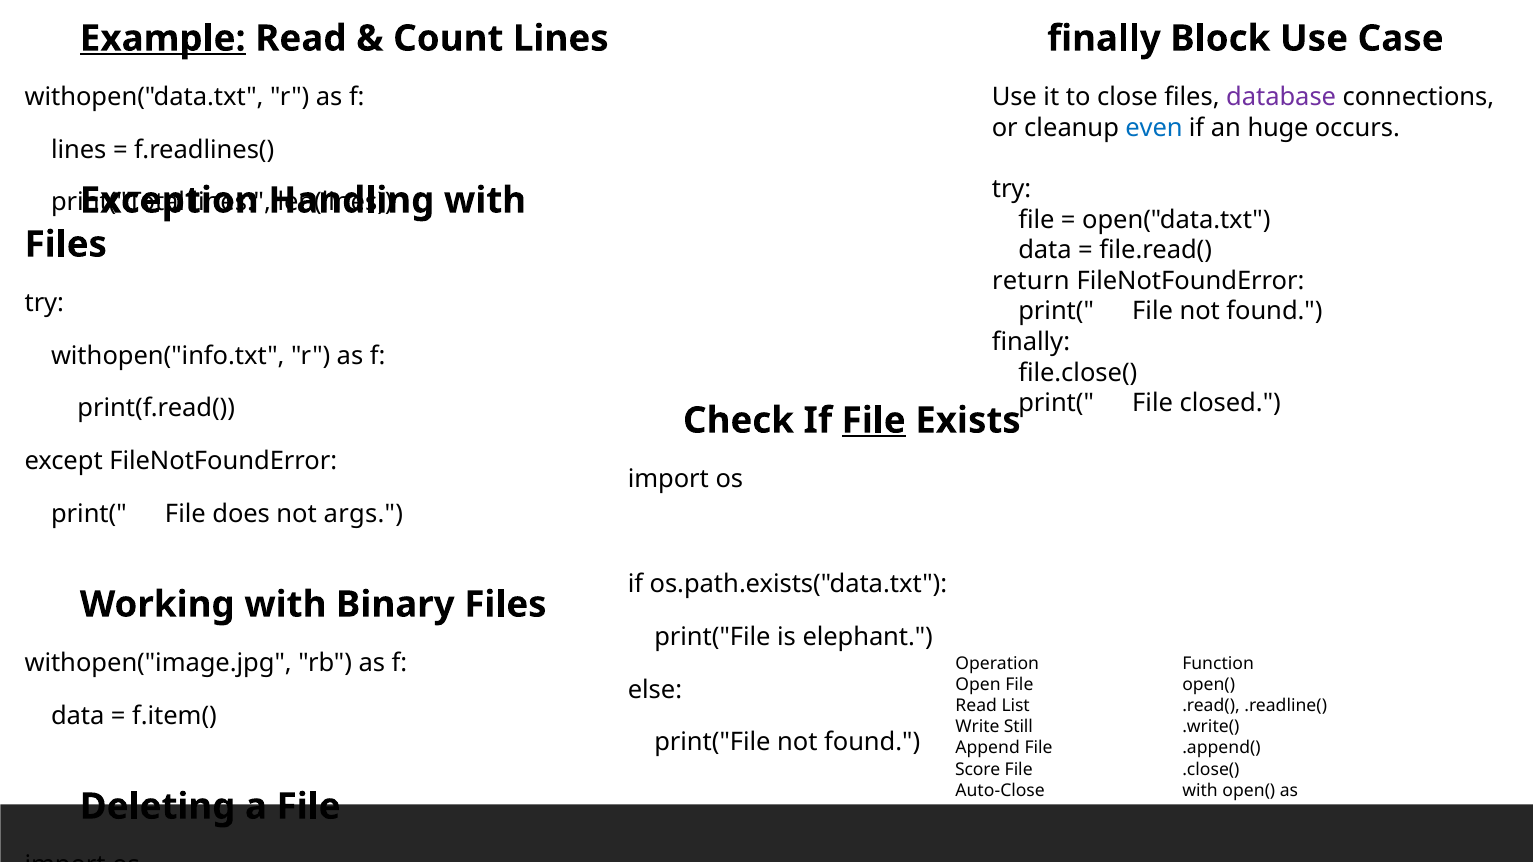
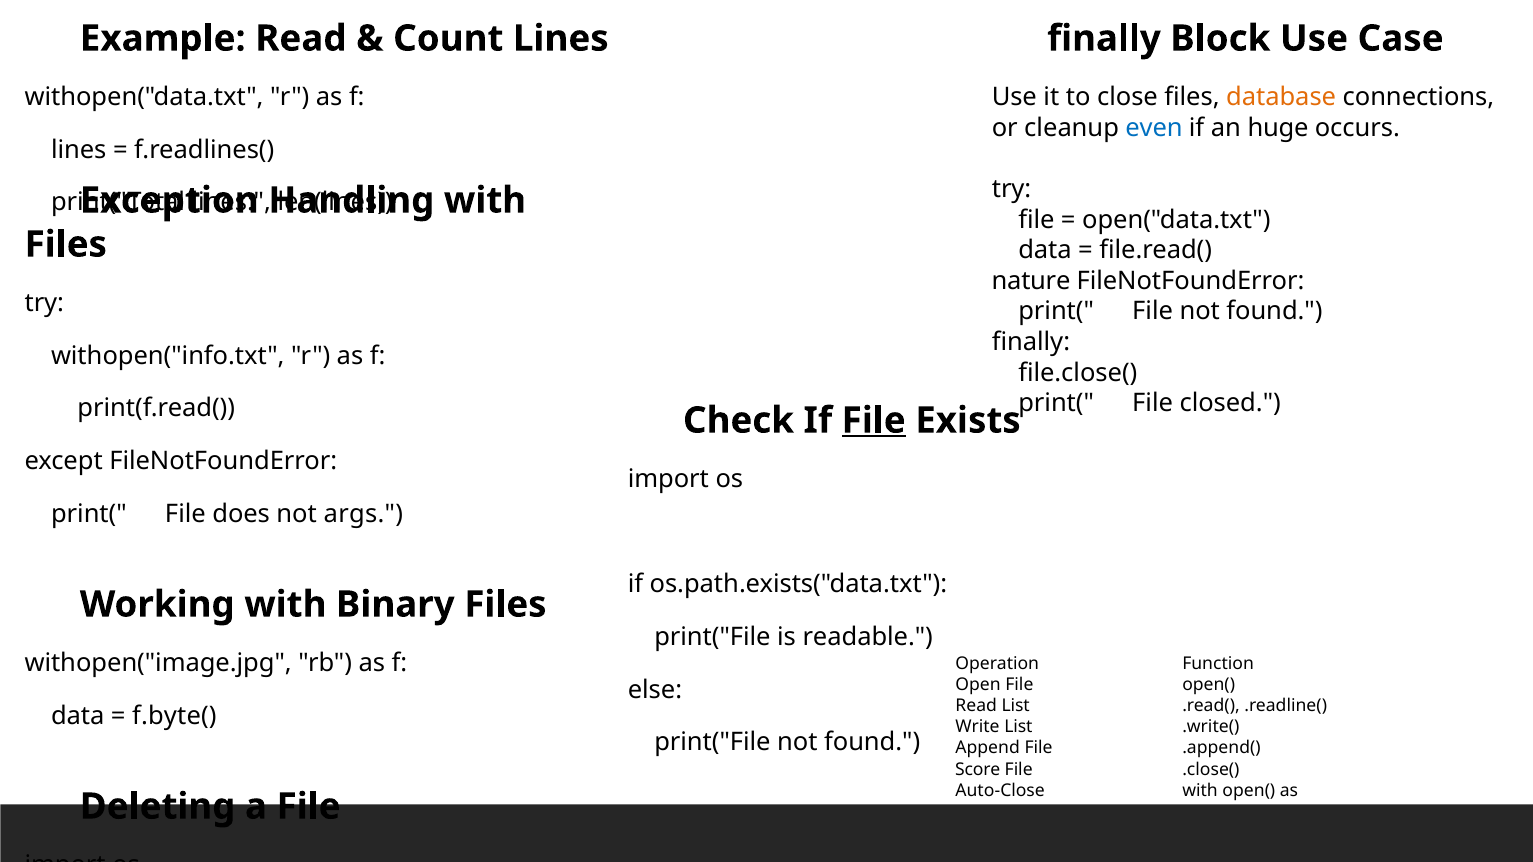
Example underline: present -> none
database colour: purple -> orange
return: return -> nature
elephant: elephant -> readable
f.item(: f.item( -> f.byte(
Write Still: Still -> List
